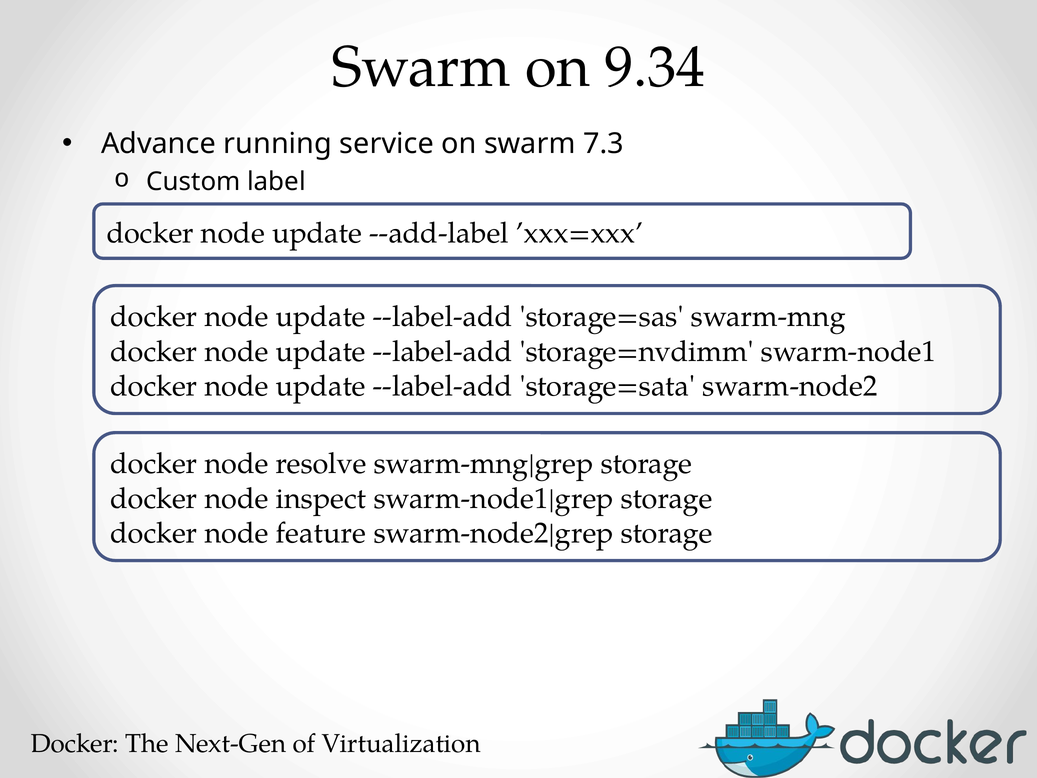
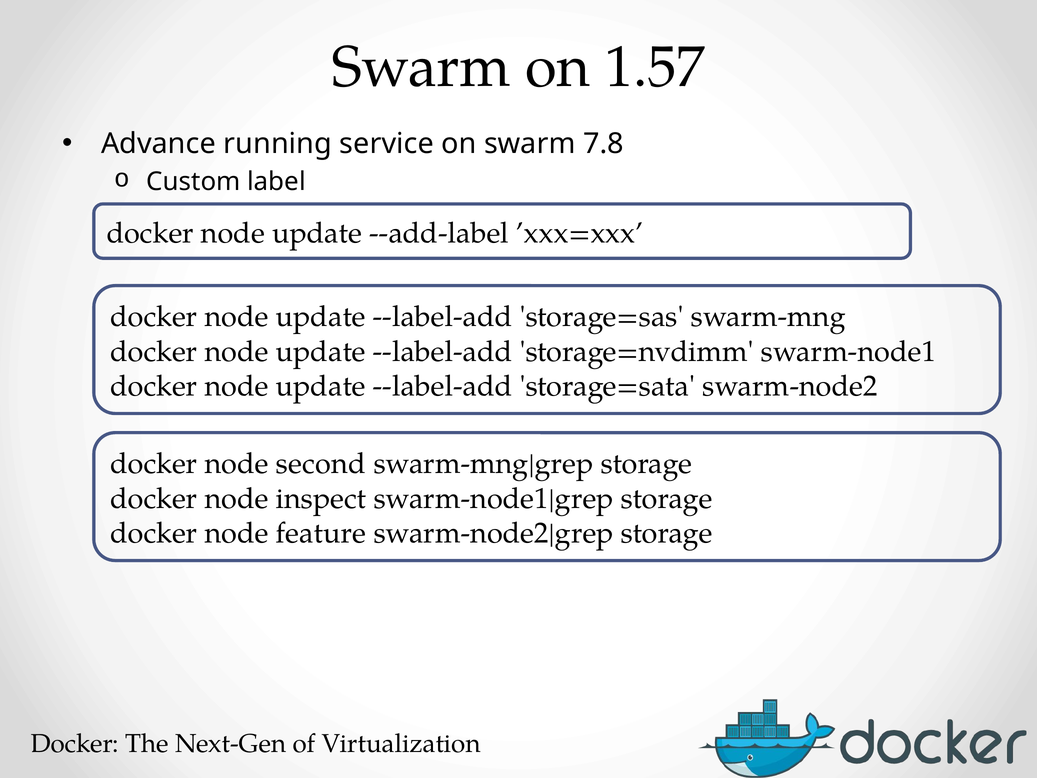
9.34: 9.34 -> 1.57
7.3: 7.3 -> 7.8
resolve: resolve -> second
